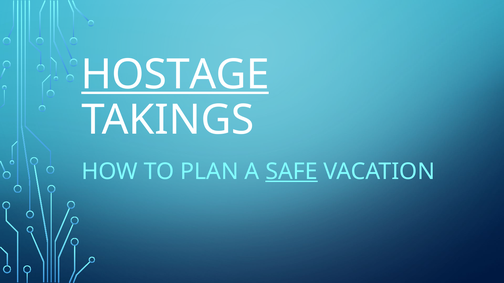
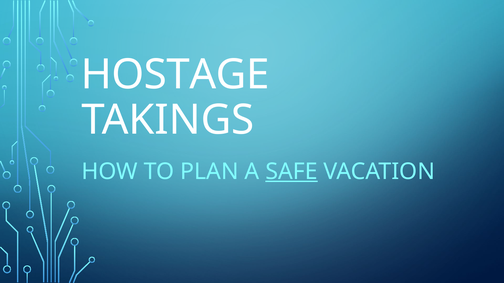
HOSTAGE underline: present -> none
